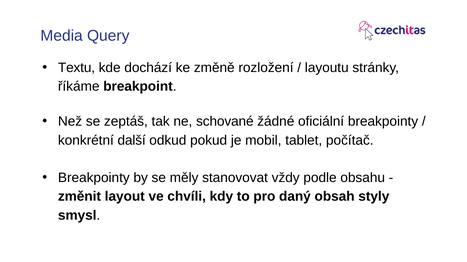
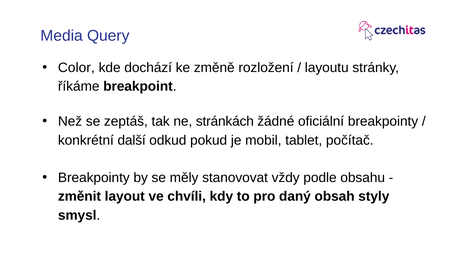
Textu: Textu -> Color
schované: schované -> stránkách
